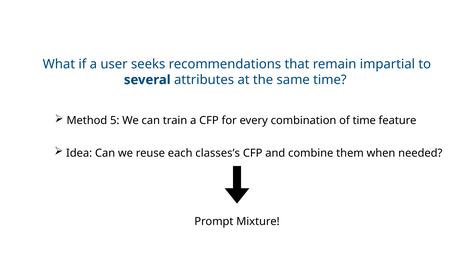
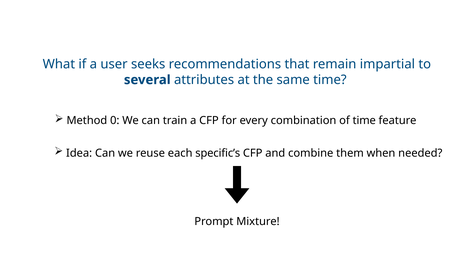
5: 5 -> 0
classes’s: classes’s -> specific’s
